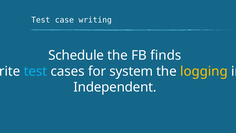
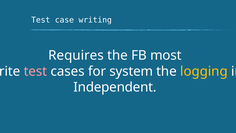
Schedule: Schedule -> Requires
finds: finds -> most
test at (35, 71) colour: light blue -> pink
